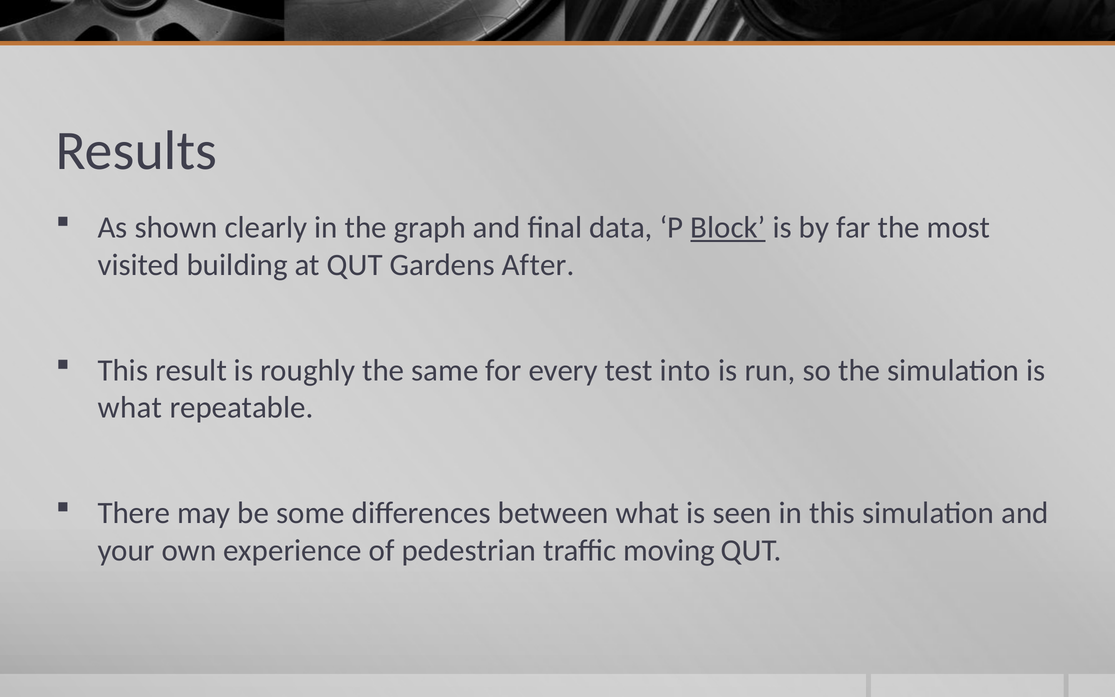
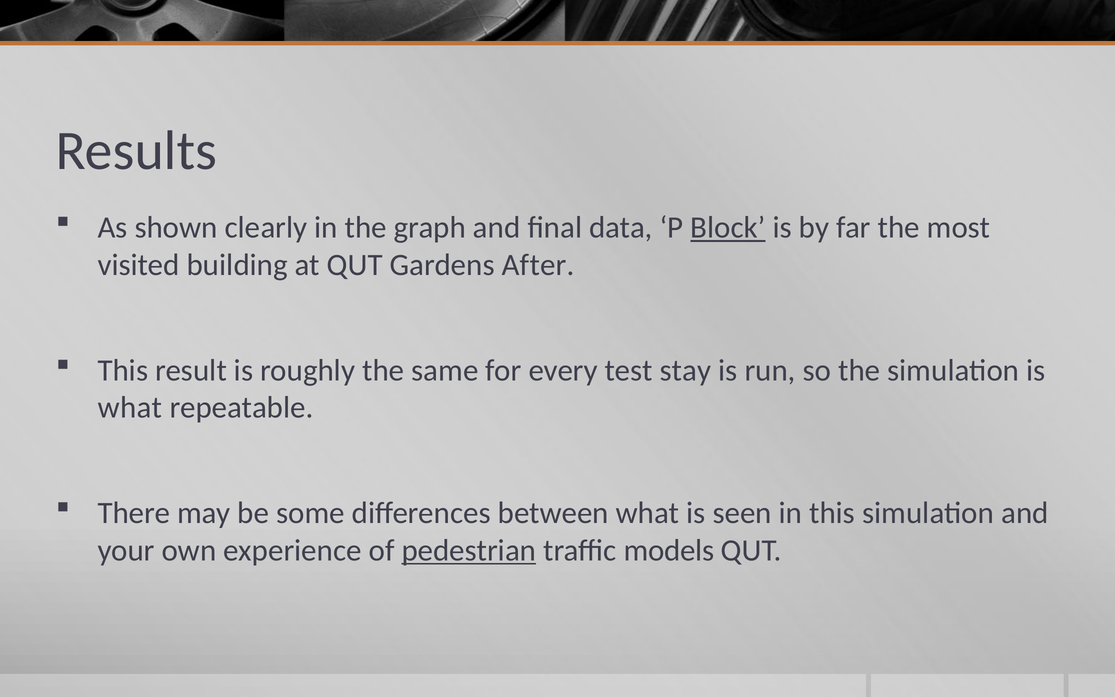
into: into -> stay
pedestrian underline: none -> present
moving: moving -> models
